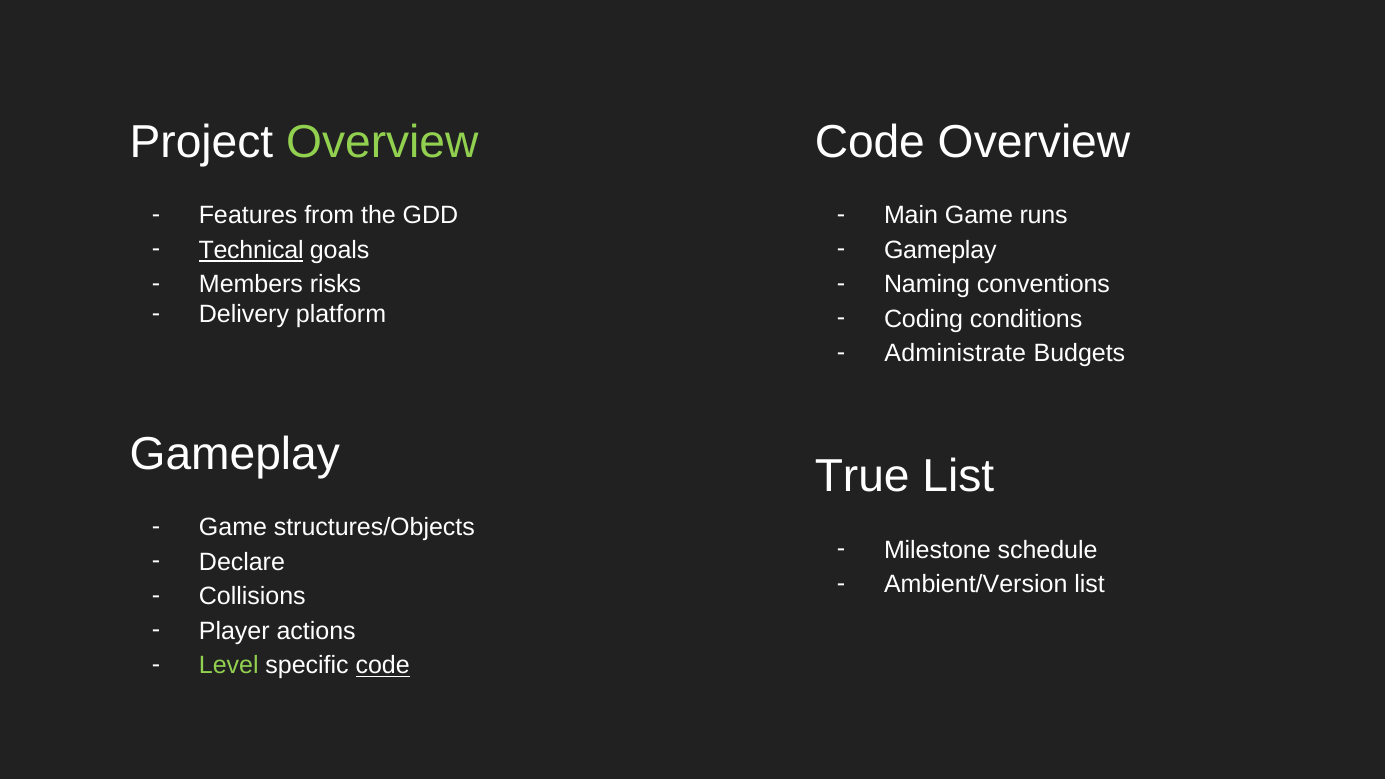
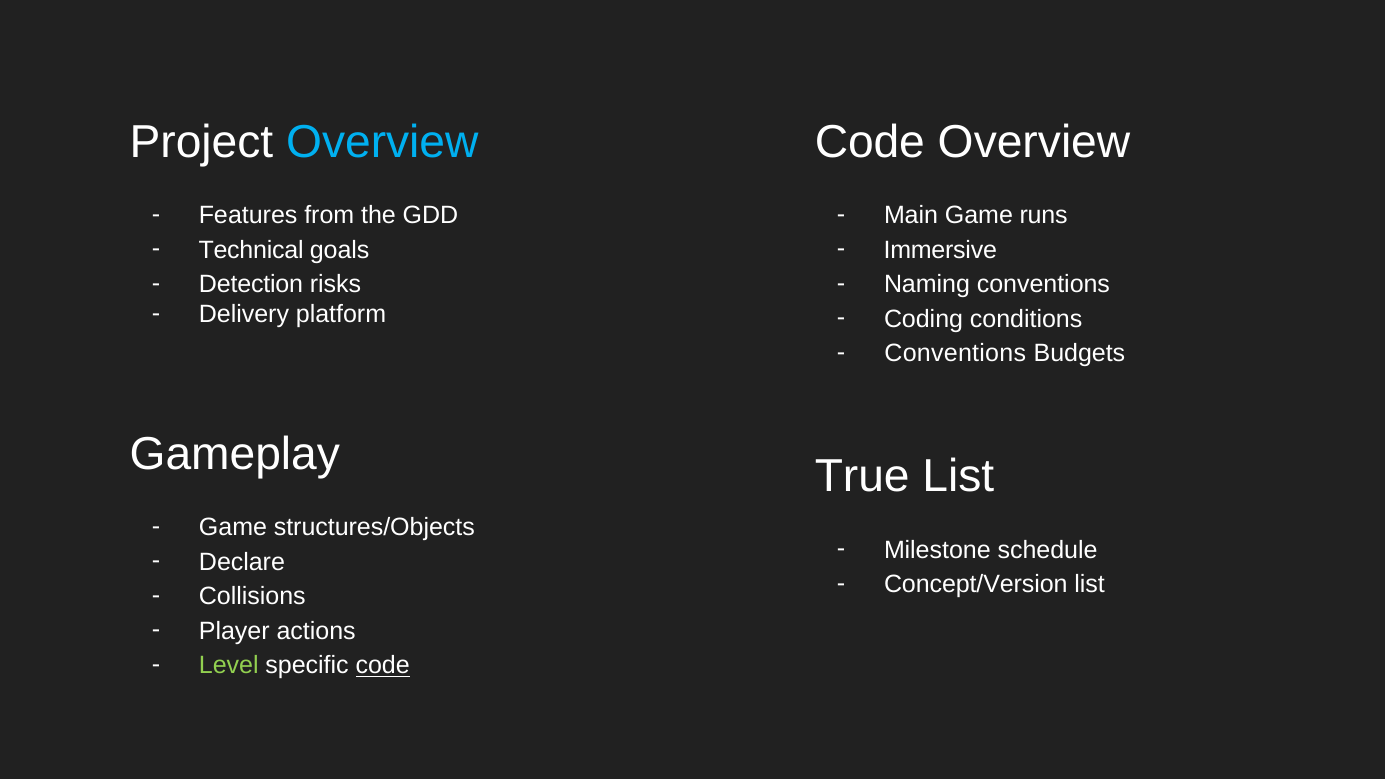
Overview at (382, 142) colour: light green -> light blue
Technical underline: present -> none
Gameplay at (940, 250): Gameplay -> Immersive
Members: Members -> Detection
Administrate at (955, 354): Administrate -> Conventions
Ambient/Version: Ambient/Version -> Concept/Version
